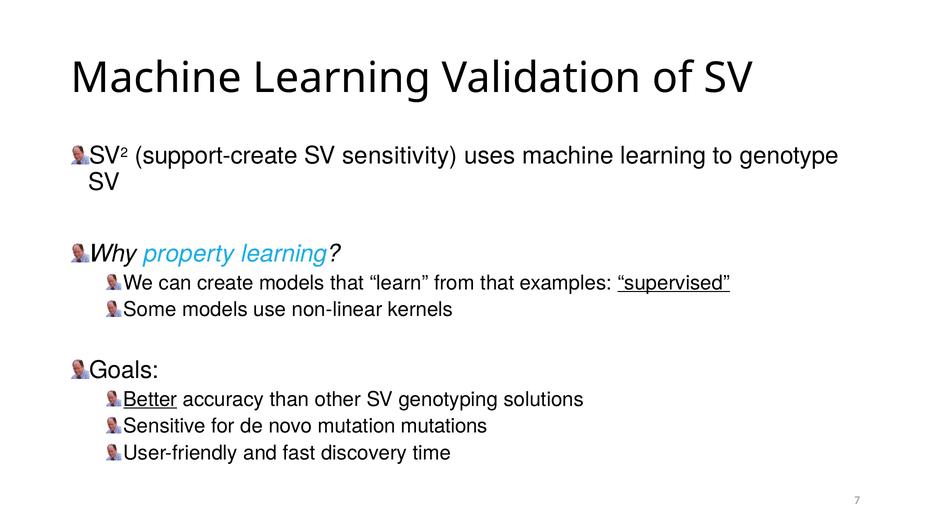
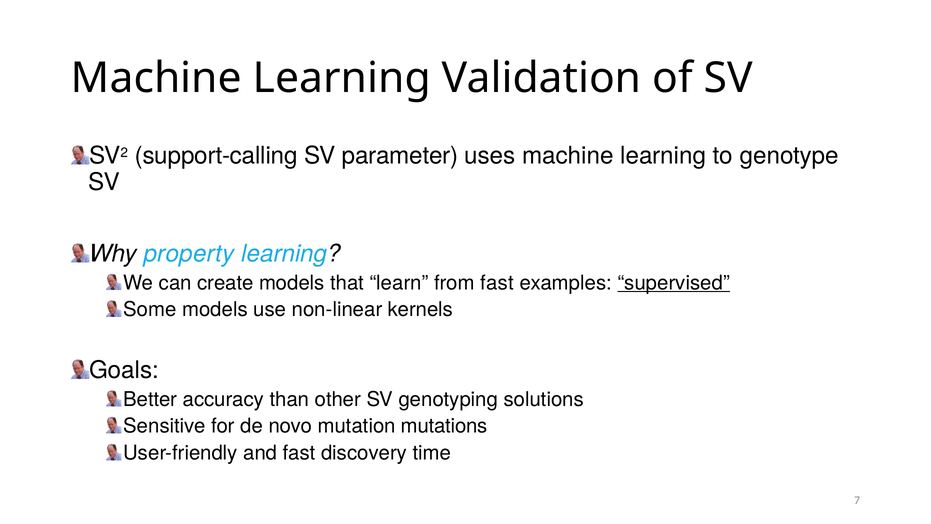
support-create: support-create -> support-calling
sensitivity: sensitivity -> parameter
from that: that -> fast
Better underline: present -> none
